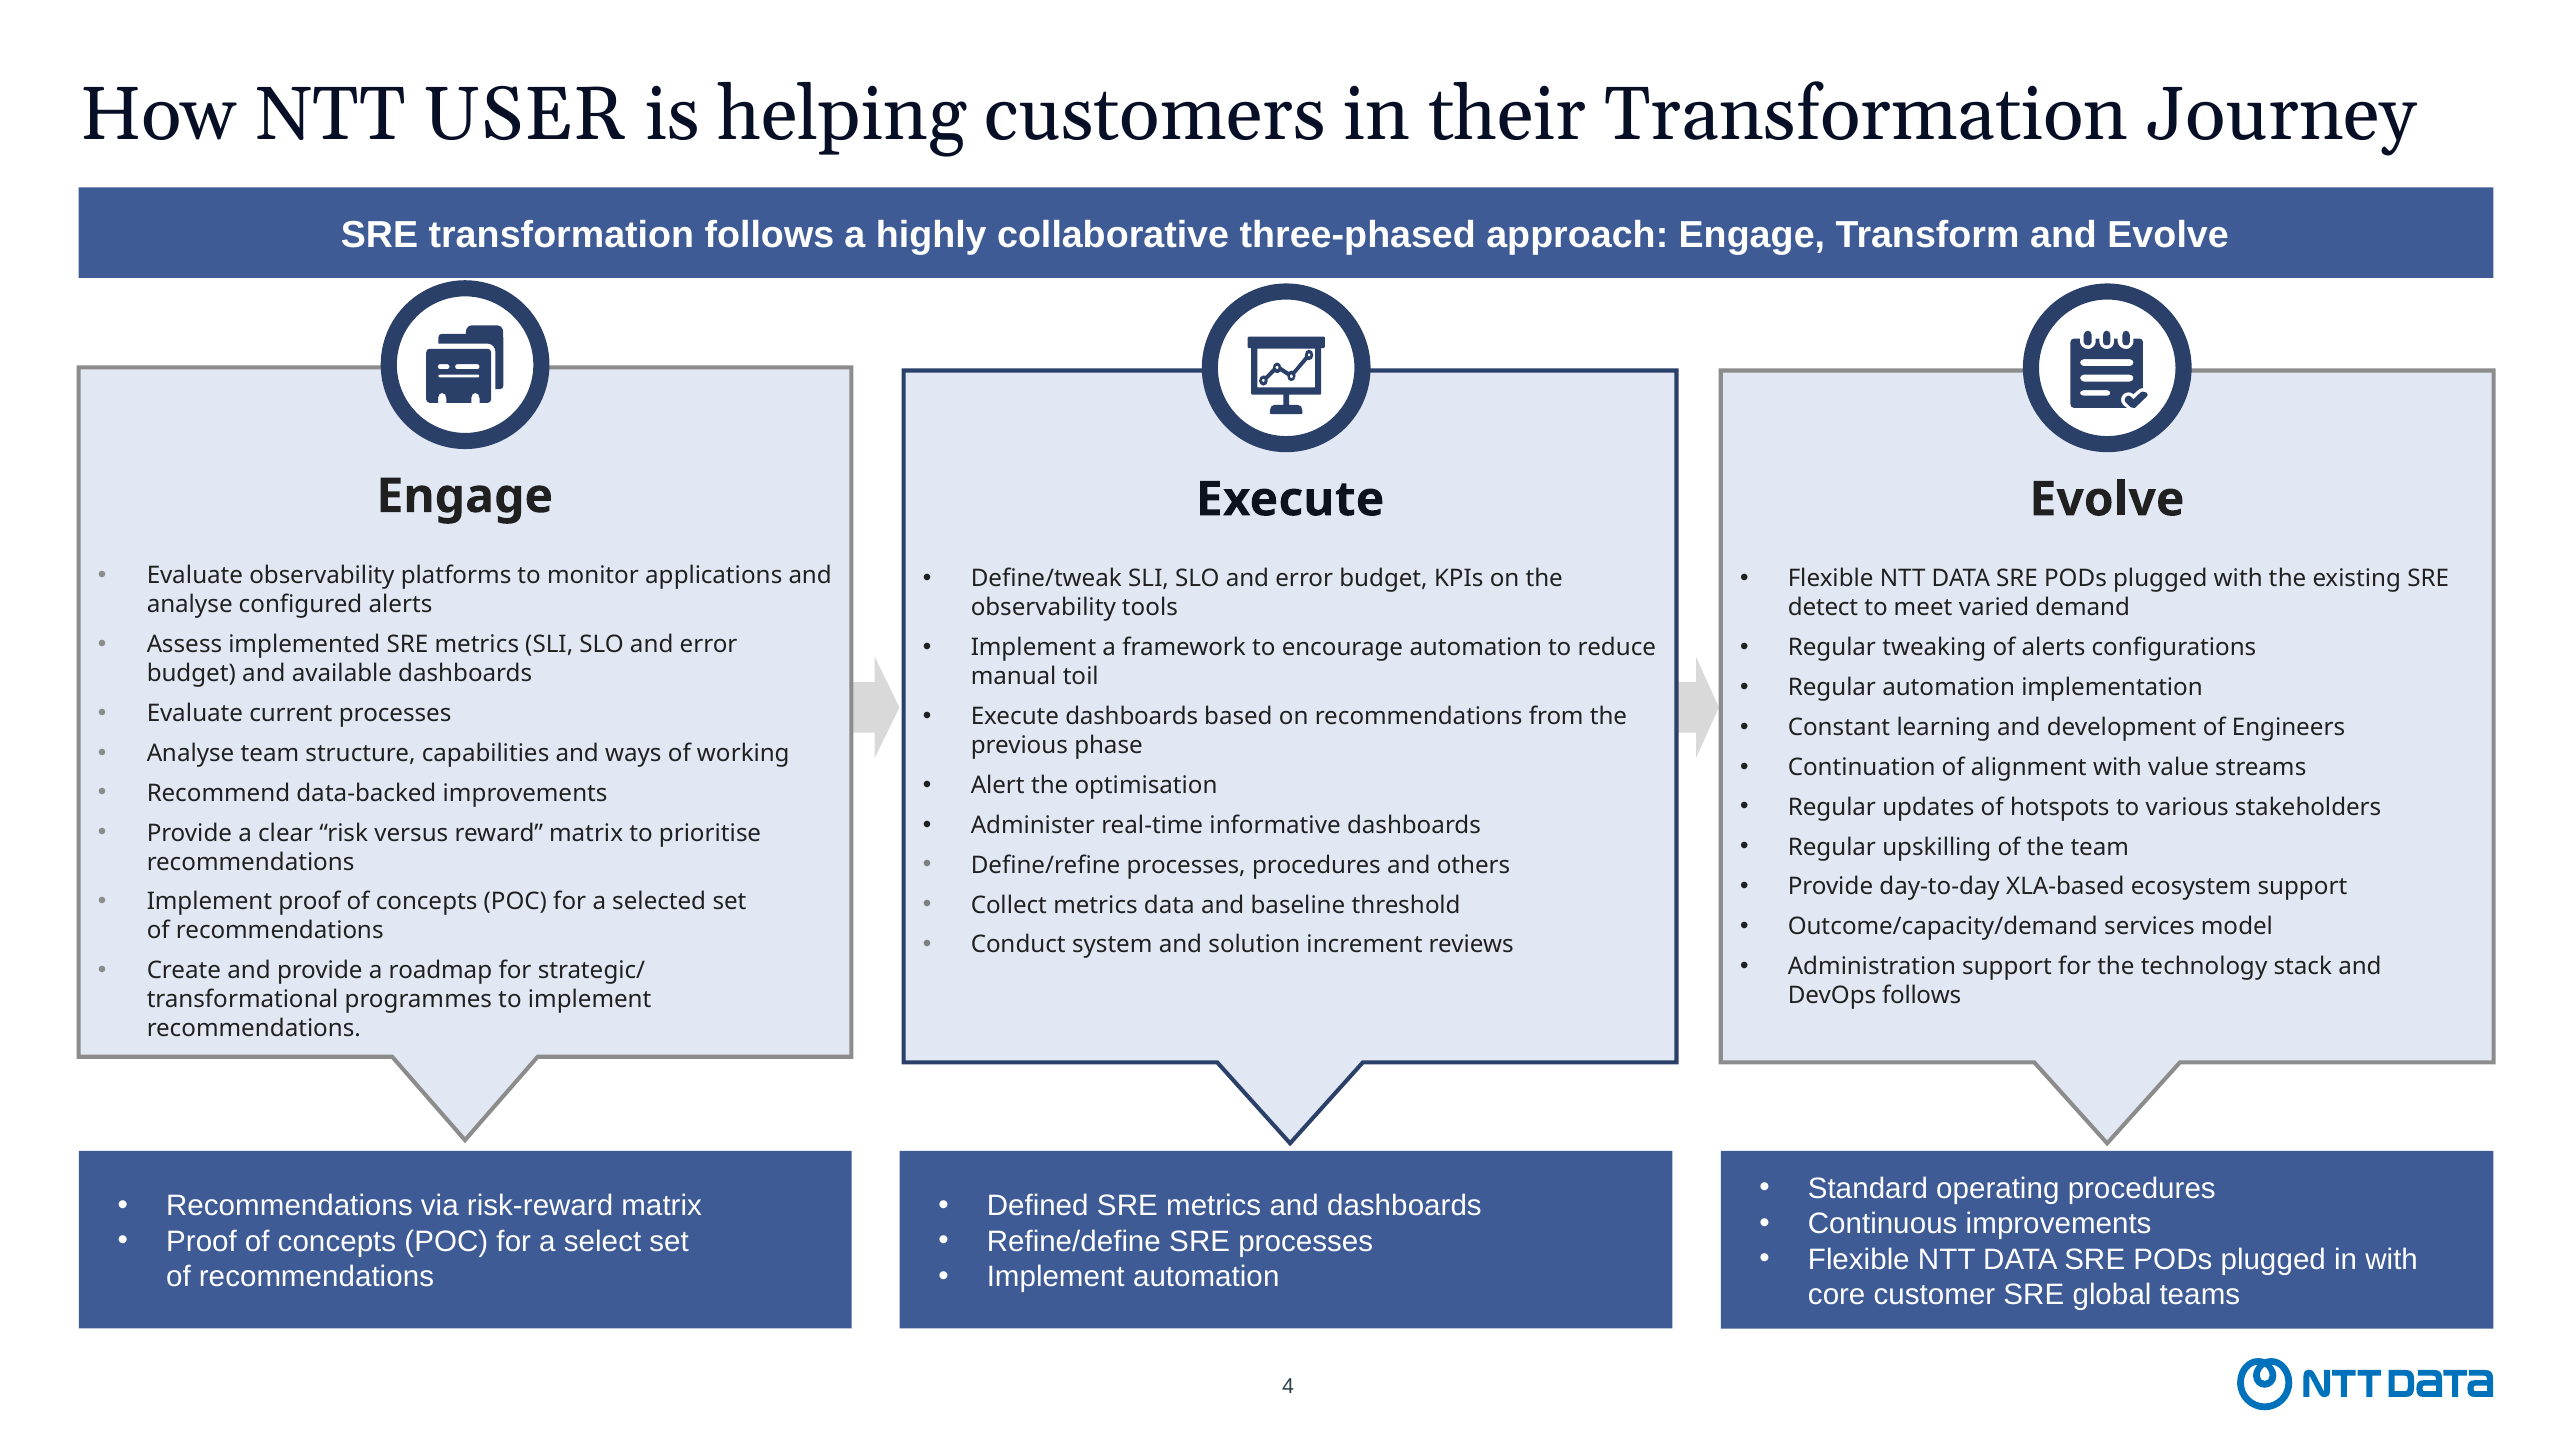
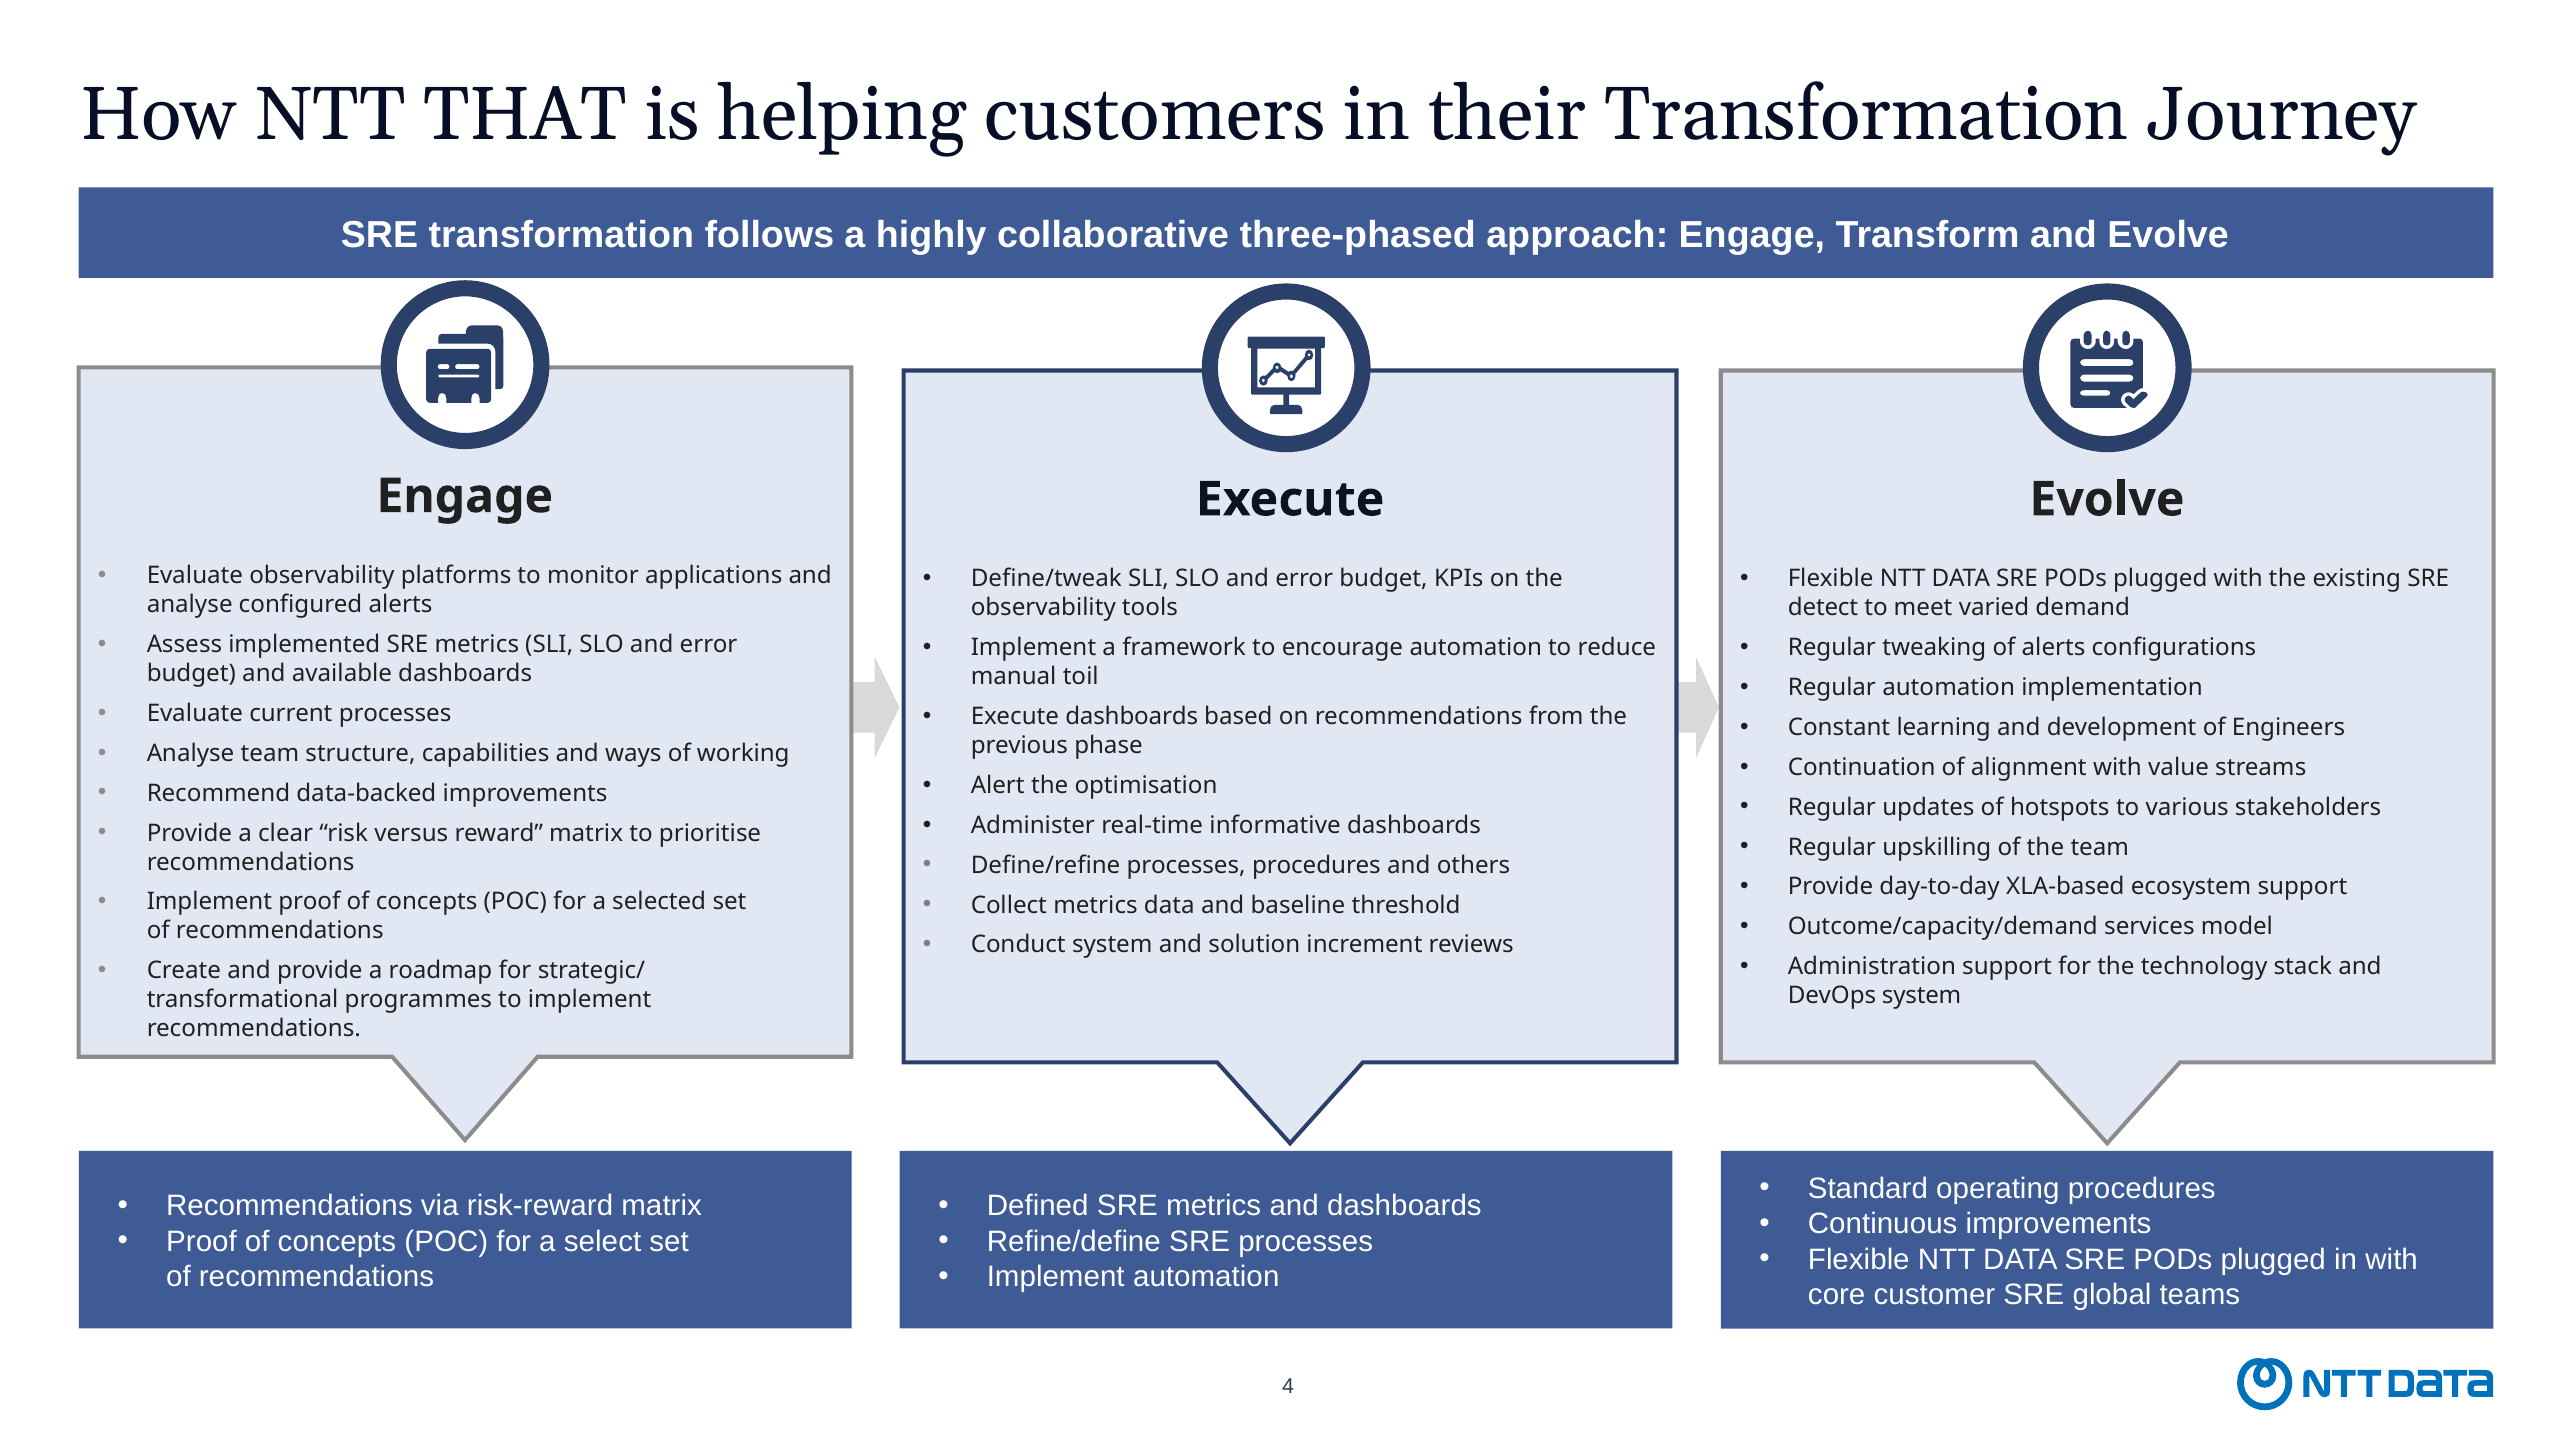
USER: USER -> THAT
DevOps follows: follows -> system
